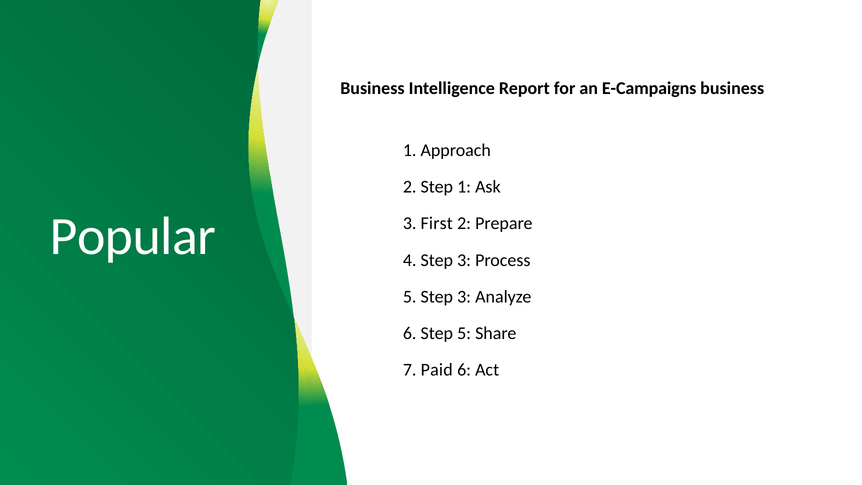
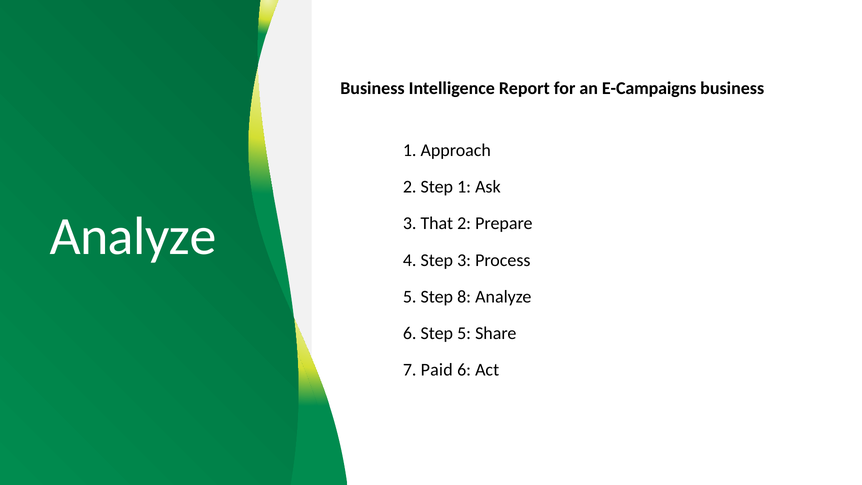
Popular at (133, 236): Popular -> Analyze
First: First -> That
5 Step 3: 3 -> 8
